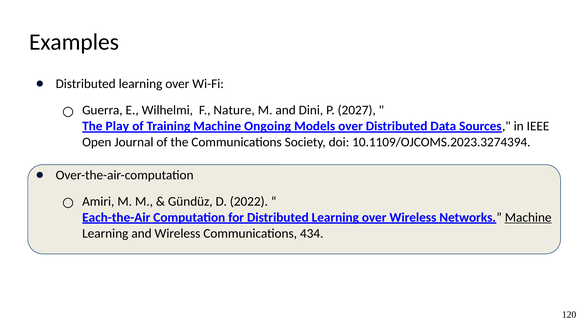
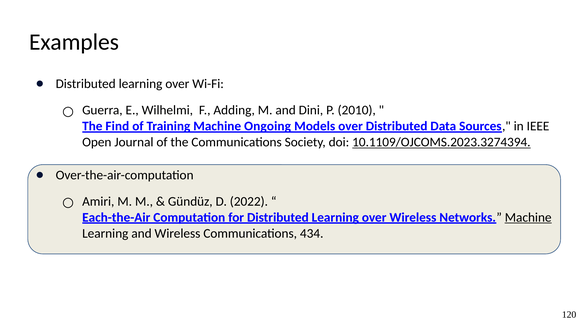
Nature: Nature -> Adding
2027: 2027 -> 2010
Play: Play -> Find
10.1109/OJCOMS.2023.3274394 underline: none -> present
